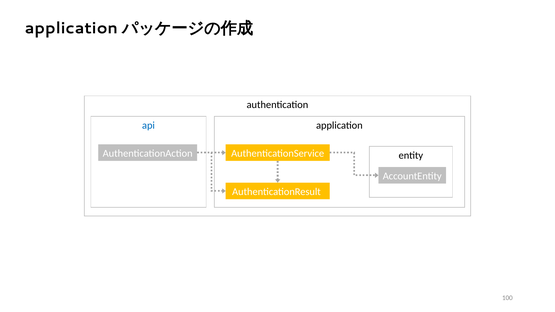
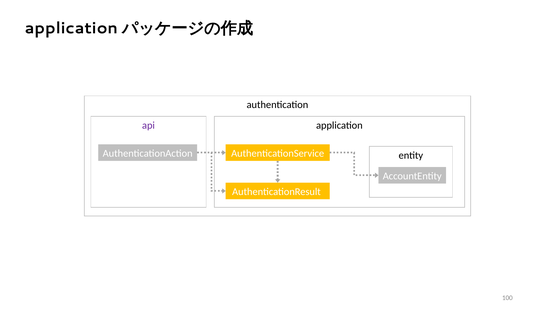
api colour: blue -> purple
